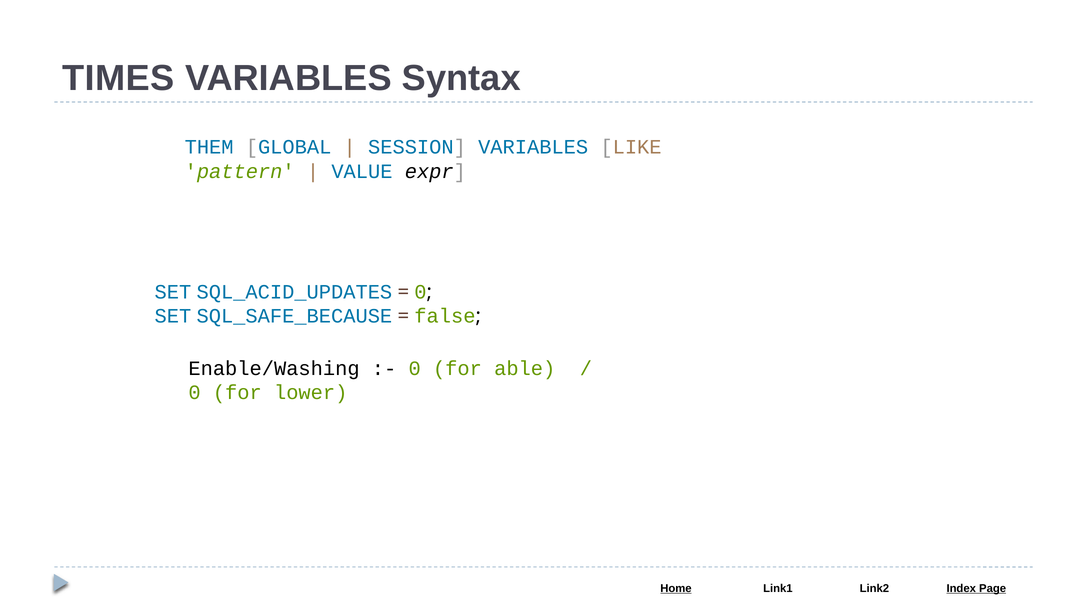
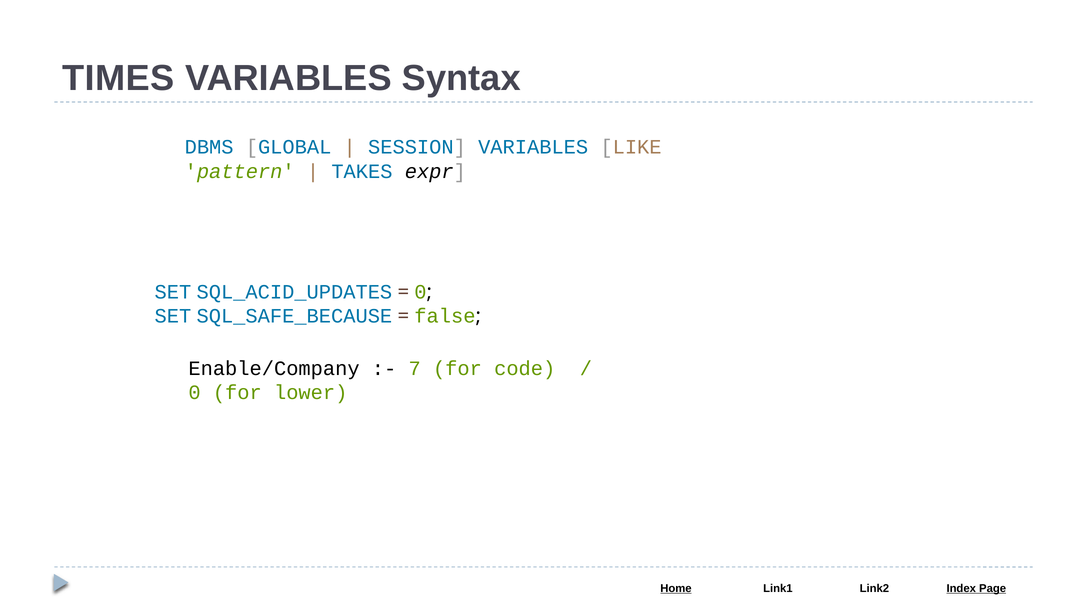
THEM: THEM -> DBMS
VALUE: VALUE -> TAKES
Enable/Washing: Enable/Washing -> Enable/Company
0 at (415, 368): 0 -> 7
able: able -> code
